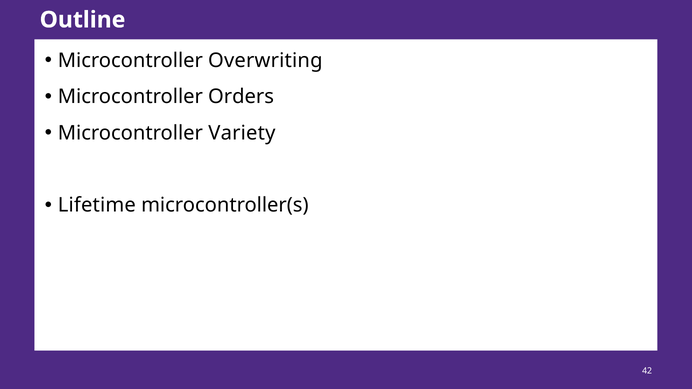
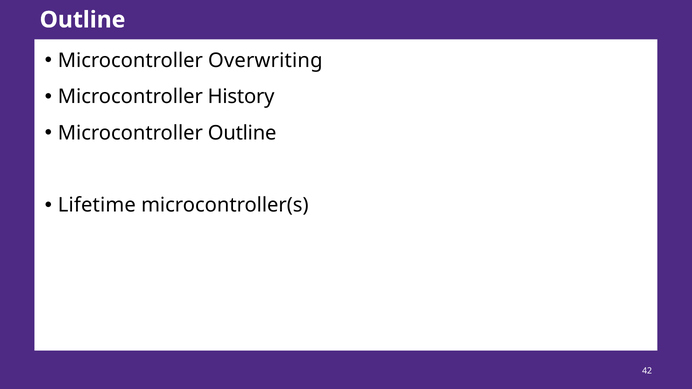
Orders: Orders -> History
Microcontroller Variety: Variety -> Outline
